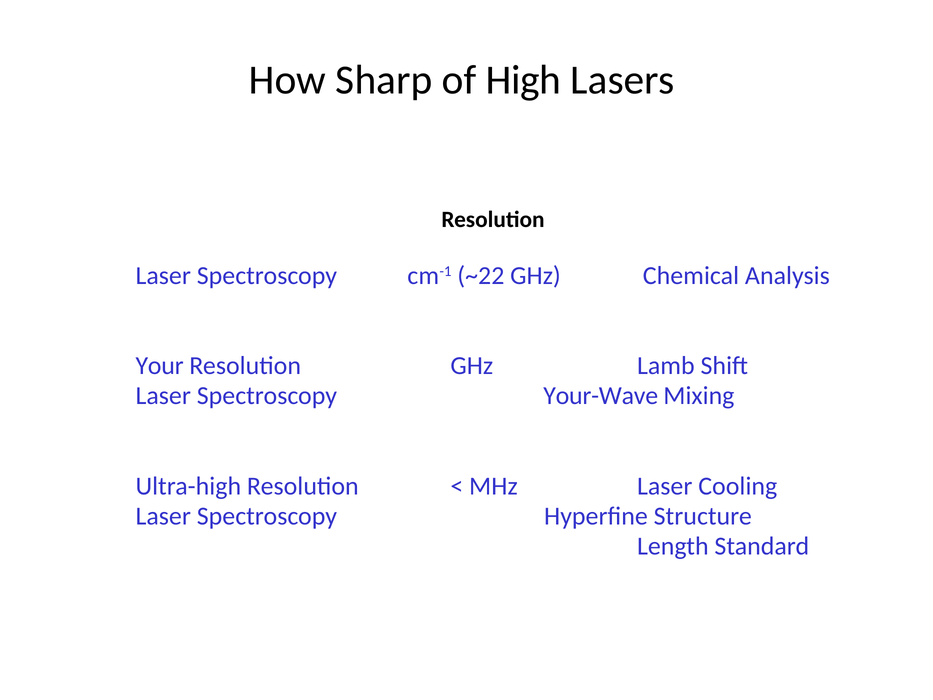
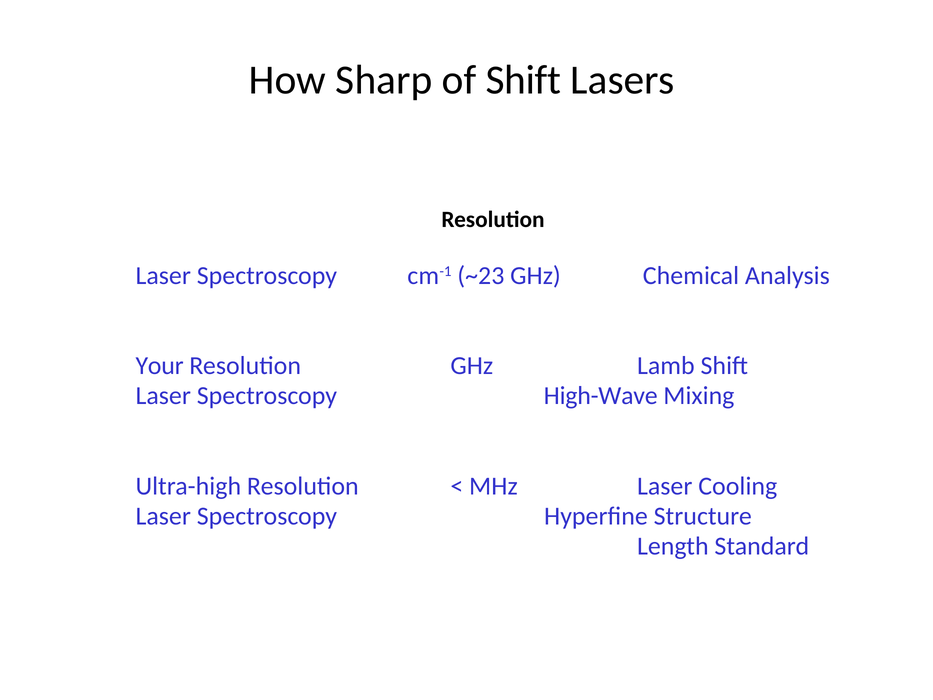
of High: High -> Shift
~22: ~22 -> ~23
Your-Wave: Your-Wave -> High-Wave
